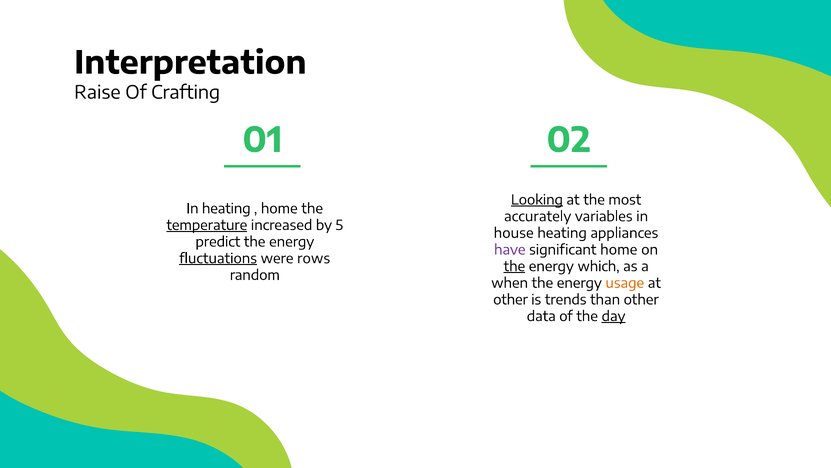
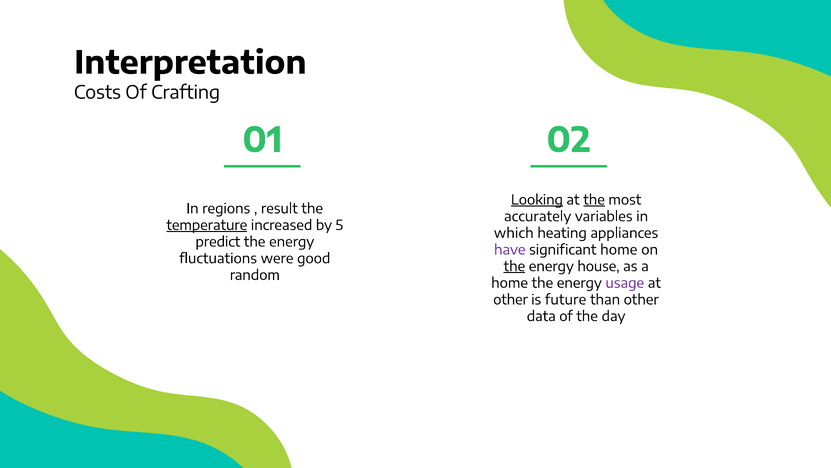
Raise: Raise -> Costs
the at (594, 200) underline: none -> present
In heating: heating -> regions
home at (279, 209): home -> result
house: house -> which
fluctuations underline: present -> none
rows: rows -> good
which: which -> house
when at (510, 283): when -> home
usage colour: orange -> purple
trends: trends -> future
day underline: present -> none
